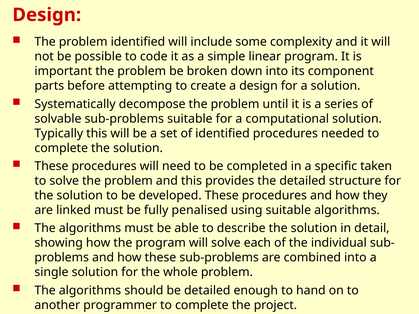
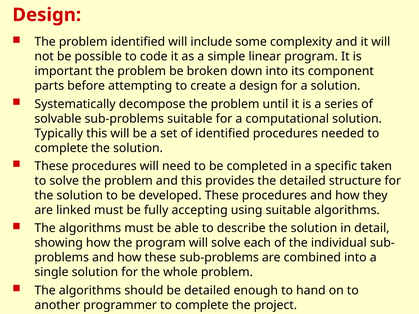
penalised: penalised -> accepting
